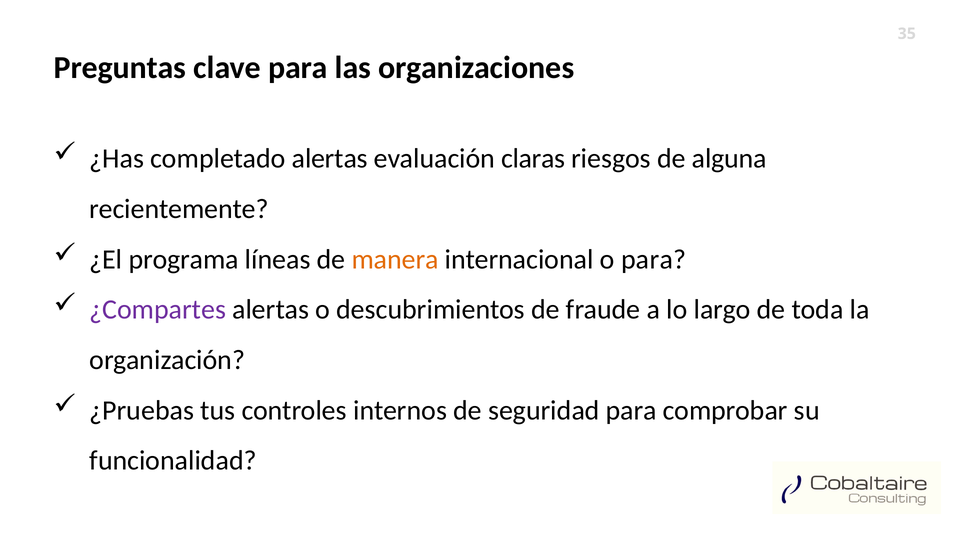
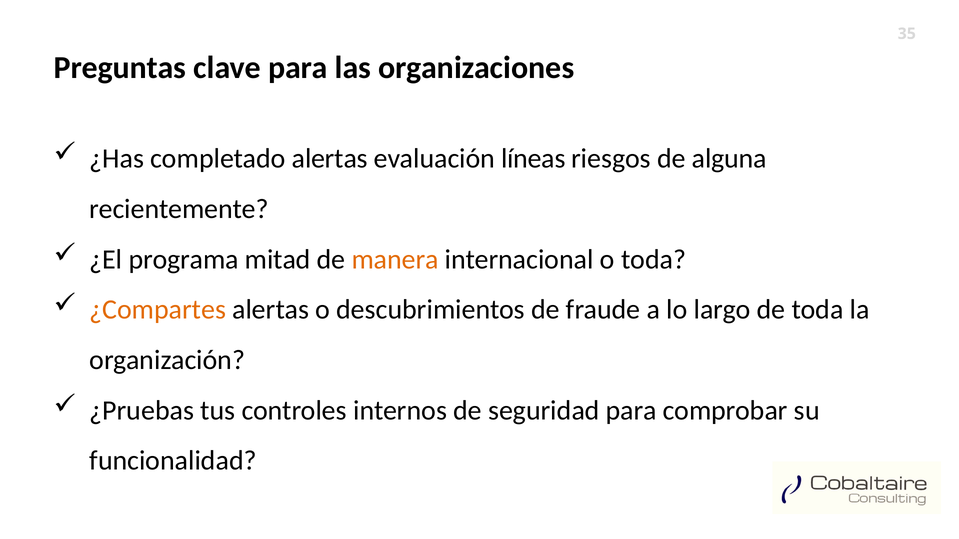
claras: claras -> líneas
líneas: líneas -> mitad
o para: para -> toda
¿Compartes colour: purple -> orange
